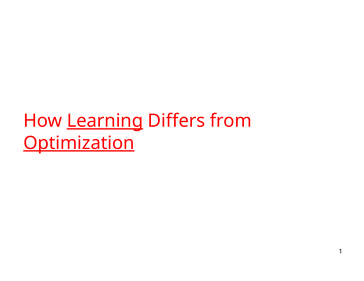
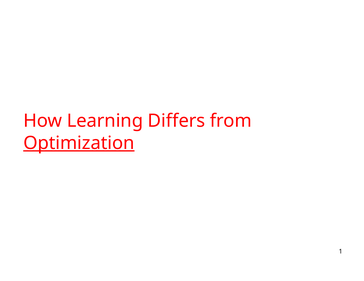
Learning underline: present -> none
